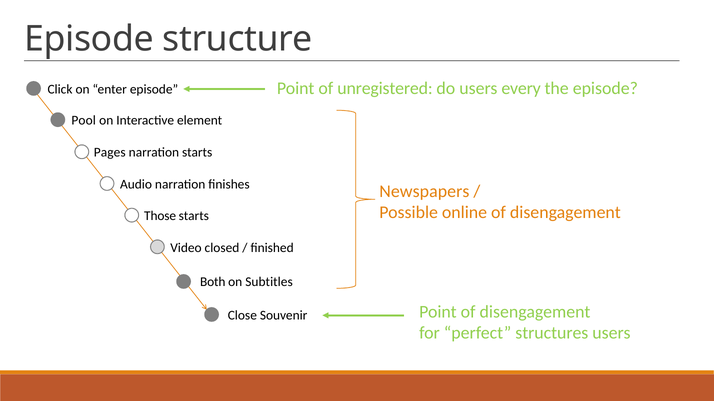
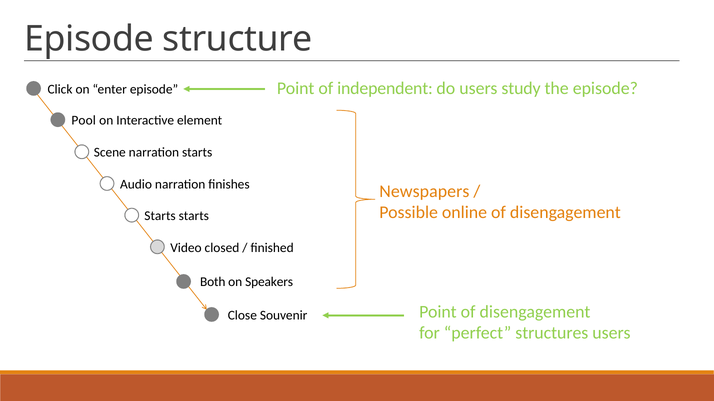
unregistered: unregistered -> independent
every: every -> study
Pages: Pages -> Scene
Those at (160, 216): Those -> Starts
Subtitles: Subtitles -> Speakers
